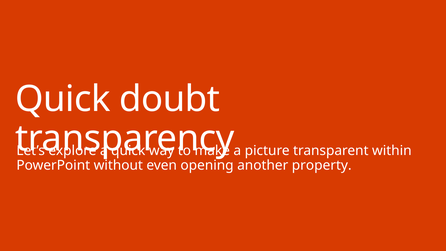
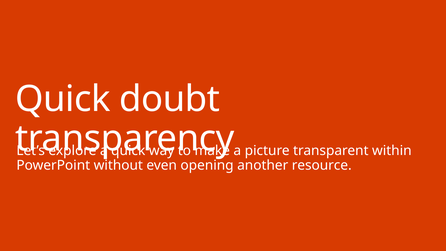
property: property -> resource
